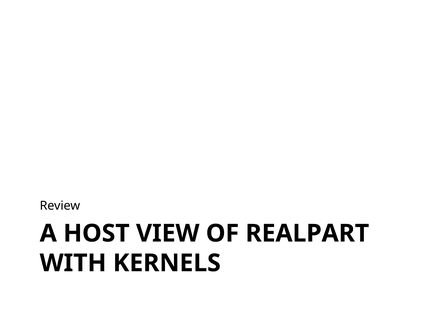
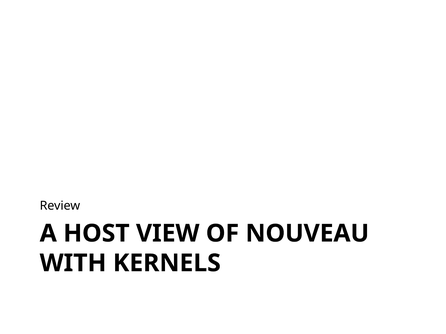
REALPART: REALPART -> NOUVEAU
